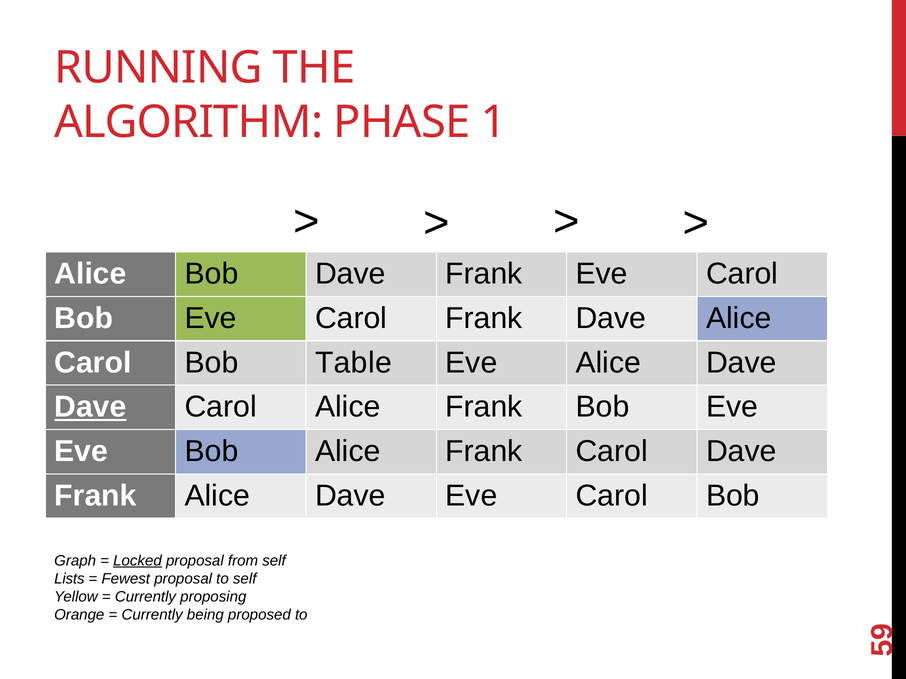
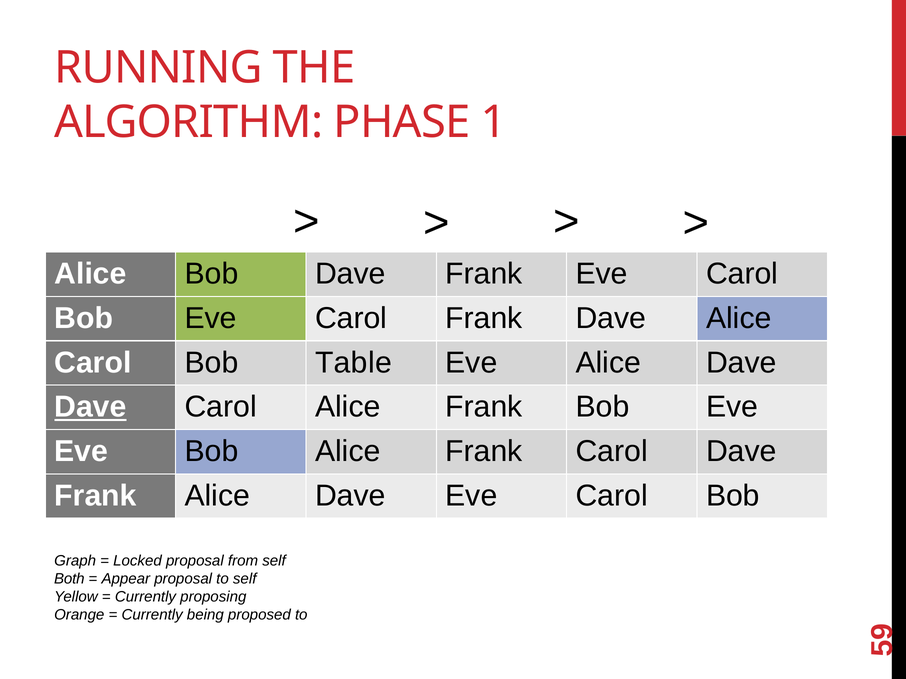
Locked underline: present -> none
Lists: Lists -> Both
Fewest: Fewest -> Appear
